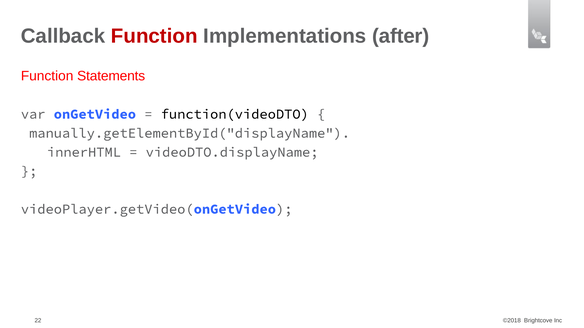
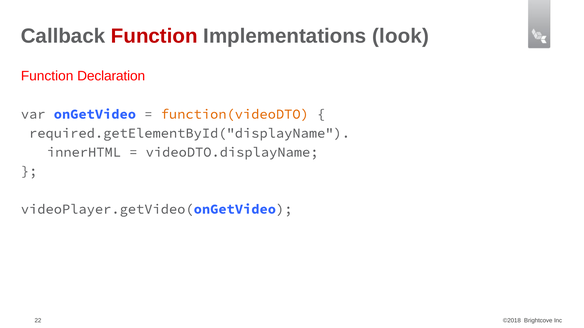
after: after -> look
Statements: Statements -> Declaration
function(videoDTO colour: black -> orange
manually.getElementById("displayName: manually.getElementById("displayName -> required.getElementById("displayName
